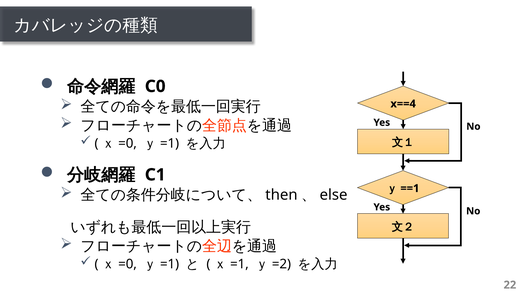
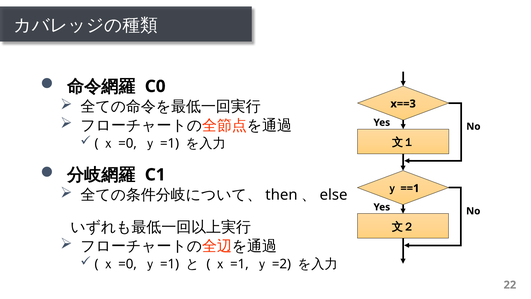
x==4: x==4 -> x==3
